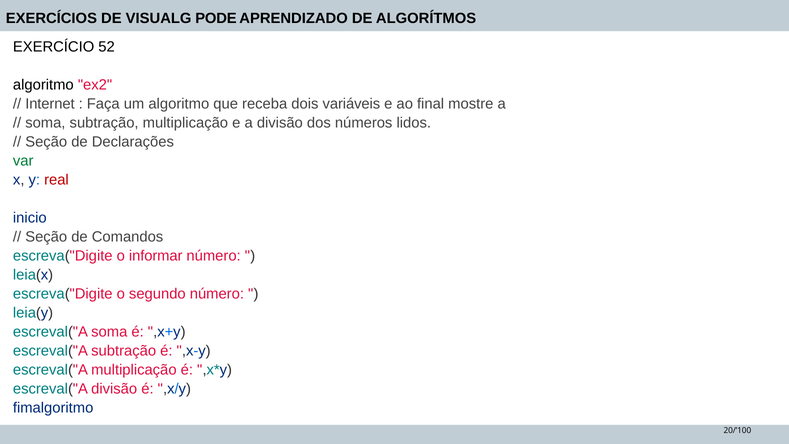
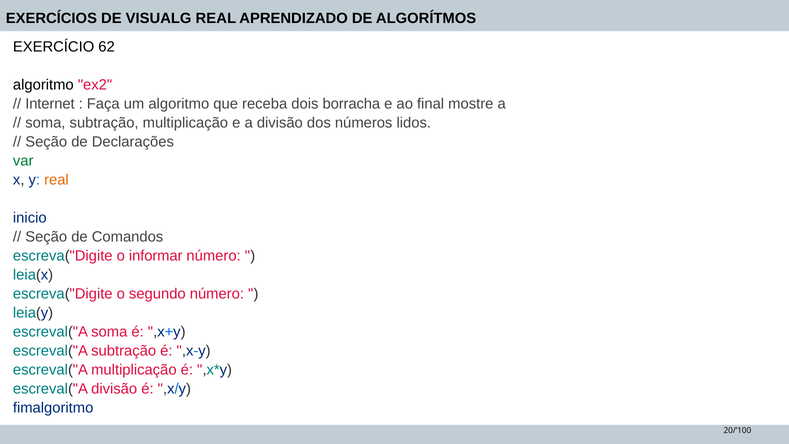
VISUALG PODE: PODE -> REAL
52: 52 -> 62
variáveis: variáveis -> borracha
real at (56, 180) colour: red -> orange
